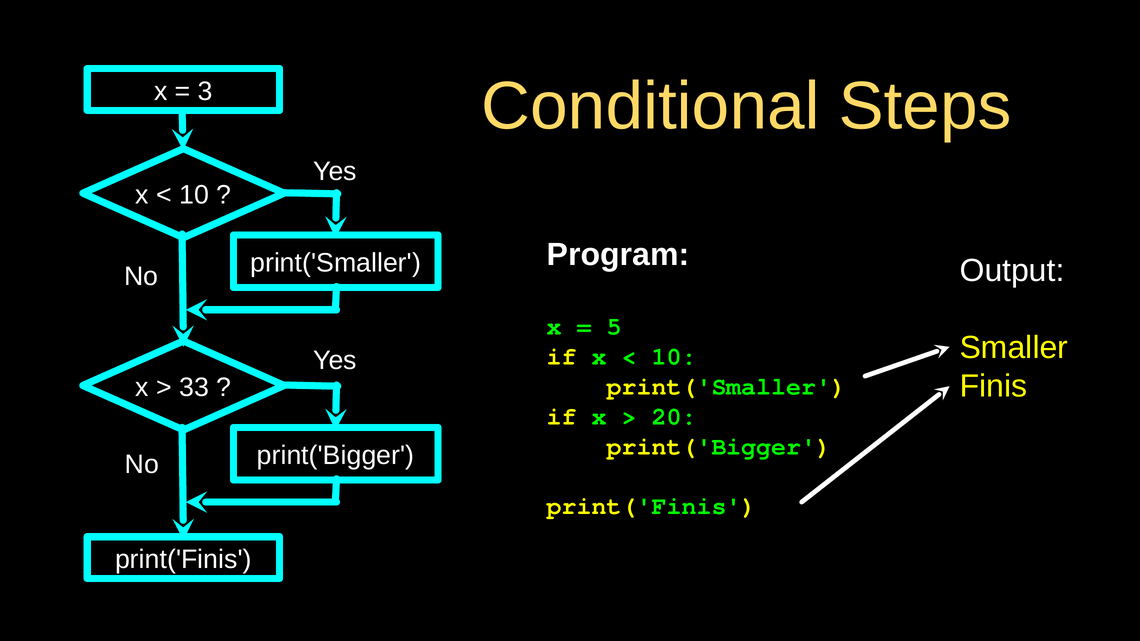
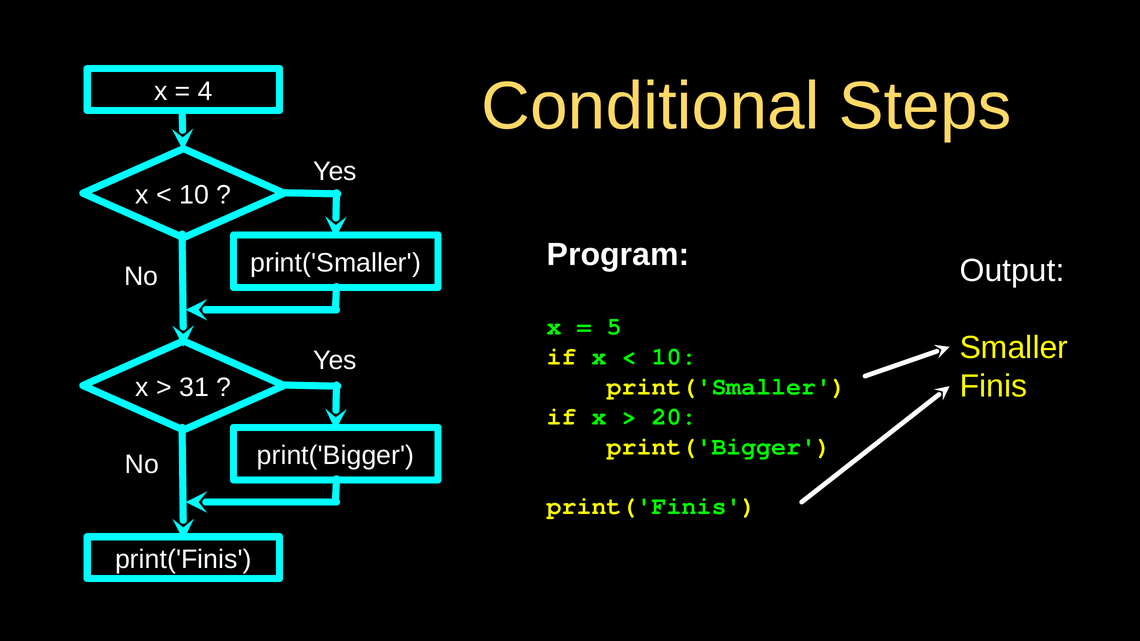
3: 3 -> 4
33: 33 -> 31
